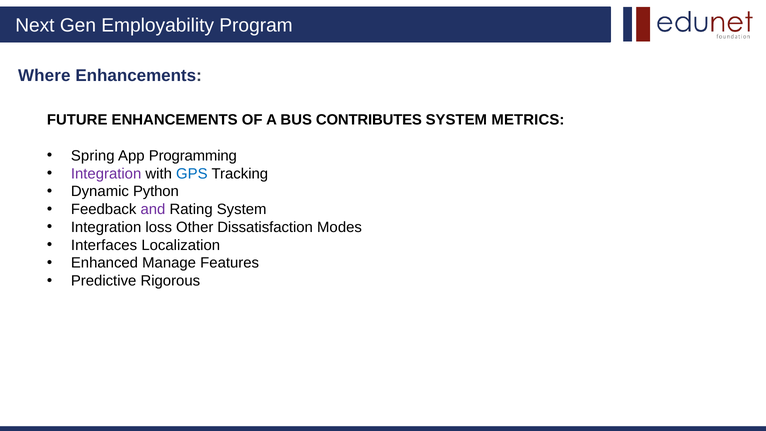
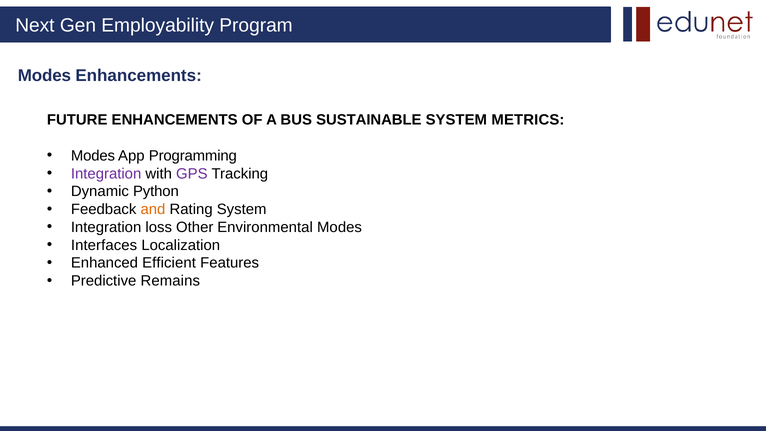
Where at (44, 75): Where -> Modes
CONTRIBUTES: CONTRIBUTES -> SUSTAINABLE
Spring at (93, 156): Spring -> Modes
GPS colour: blue -> purple
and colour: purple -> orange
Dissatisfaction: Dissatisfaction -> Environmental
Manage: Manage -> Efficient
Rigorous: Rigorous -> Remains
